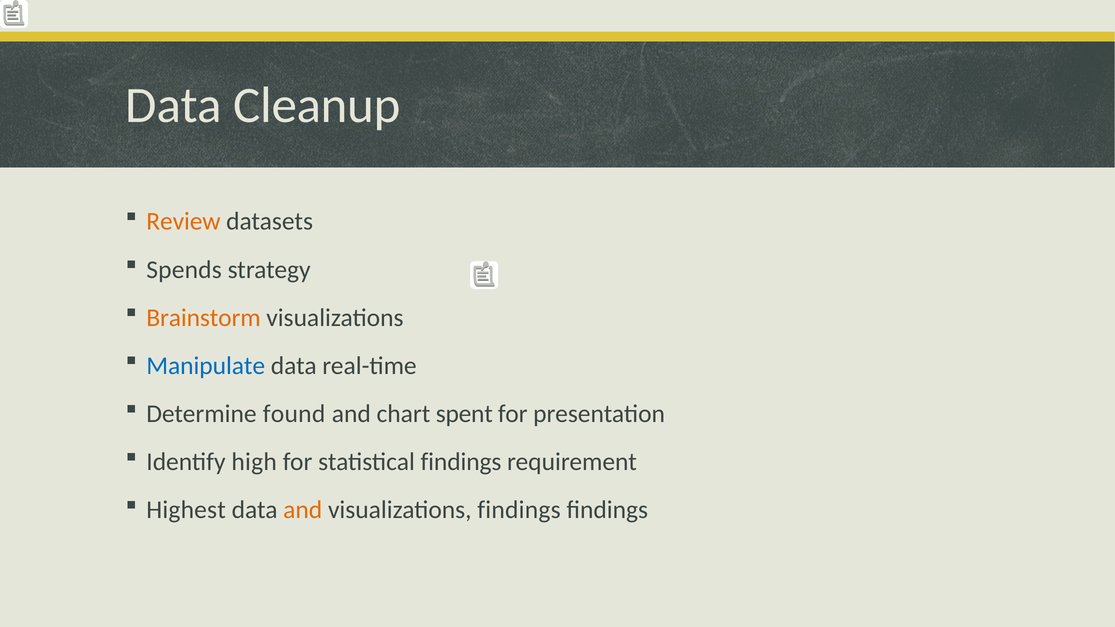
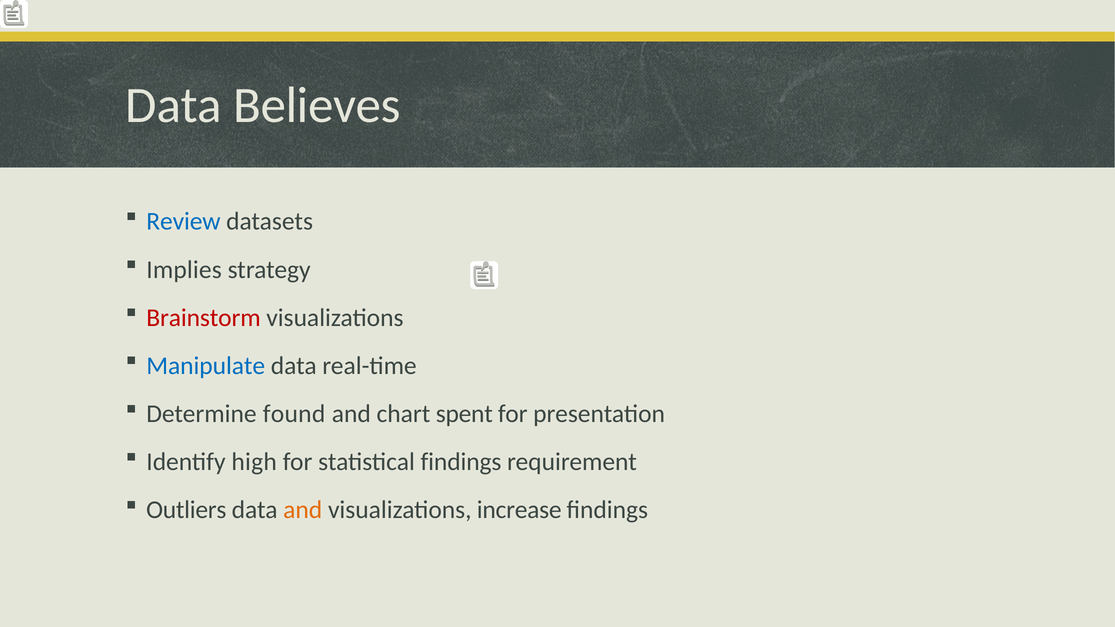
Cleanup: Cleanup -> Believes
Review colour: orange -> blue
Spends: Spends -> Implies
Brainstorm colour: orange -> red
Highest: Highest -> Outliers
visualizations findings: findings -> increase
